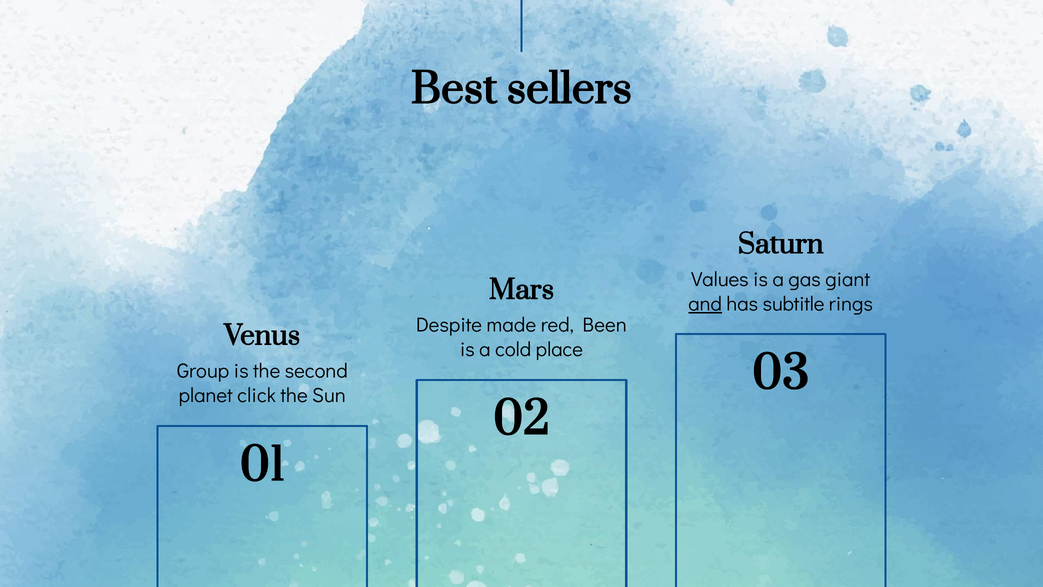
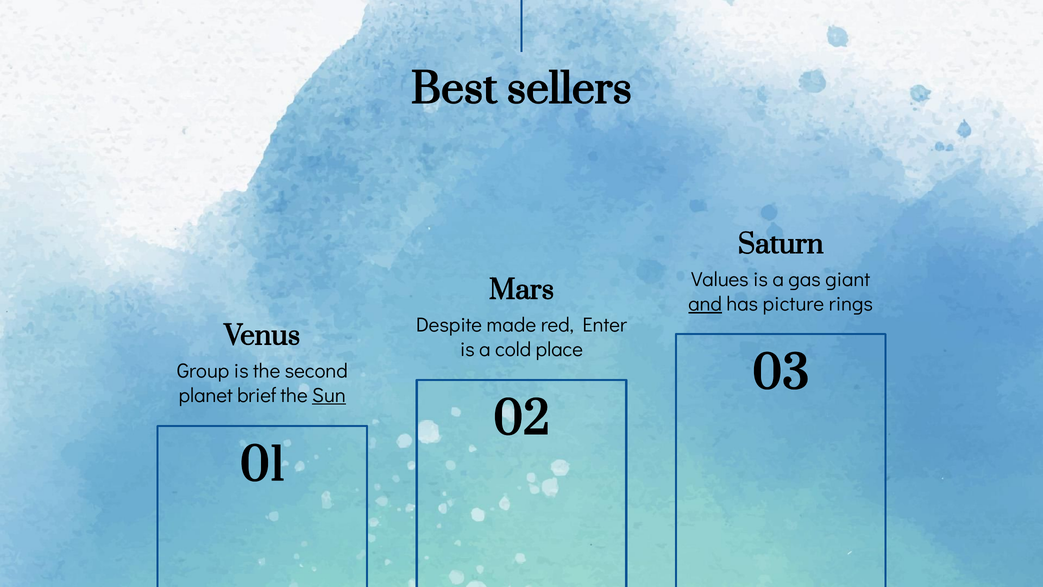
subtitle: subtitle -> picture
Been: Been -> Enter
click: click -> brief
Sun underline: none -> present
